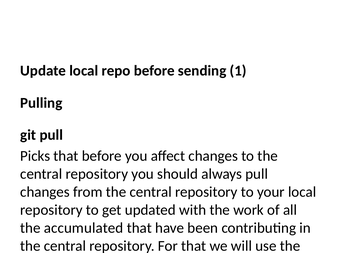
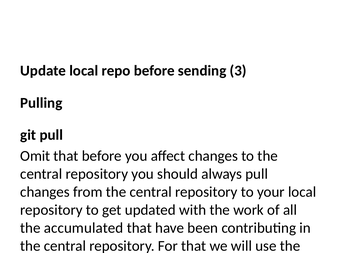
1: 1 -> 3
Picks: Picks -> Omit
